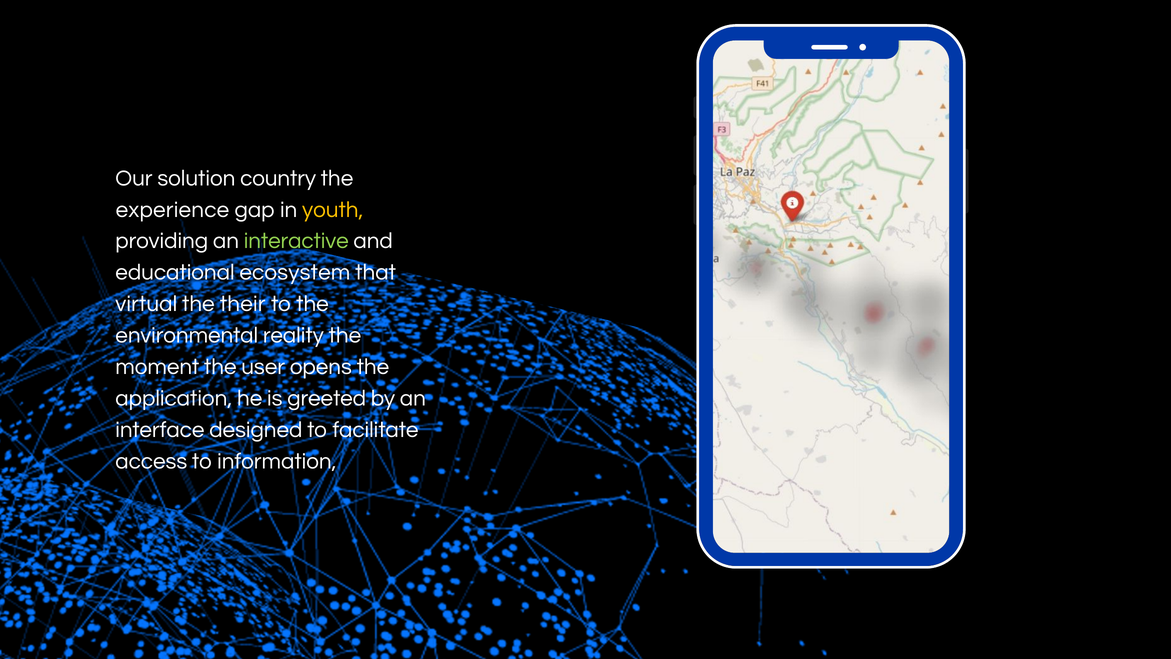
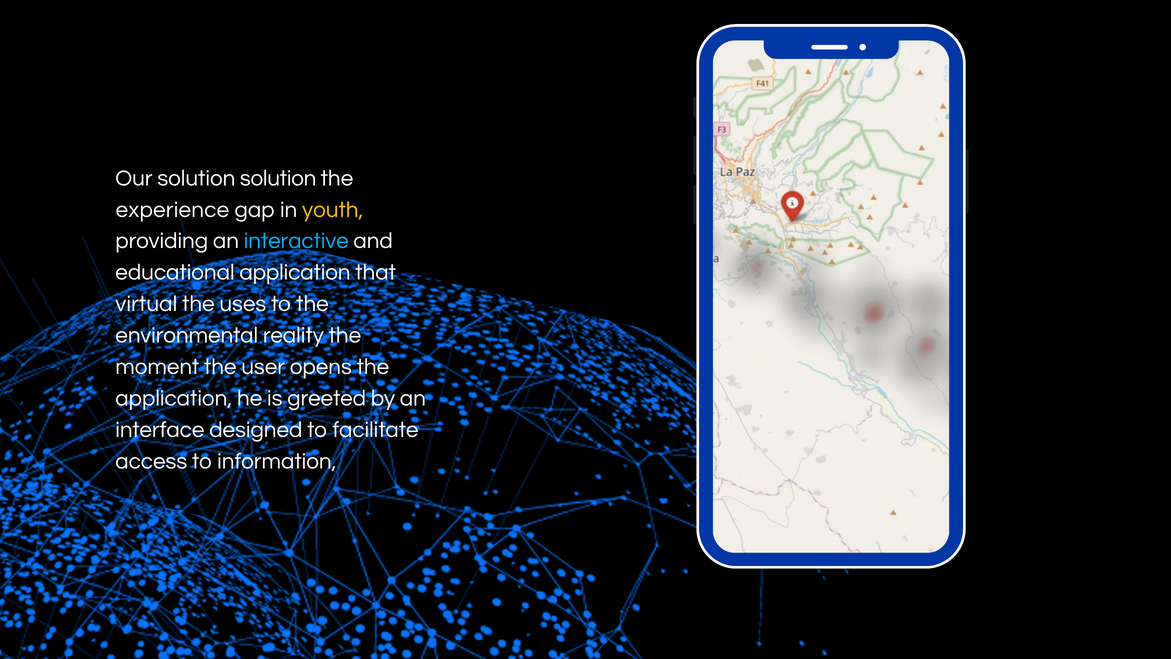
solution country: country -> solution
interactive colour: light green -> light blue
educational ecosystem: ecosystem -> application
their: their -> uses
